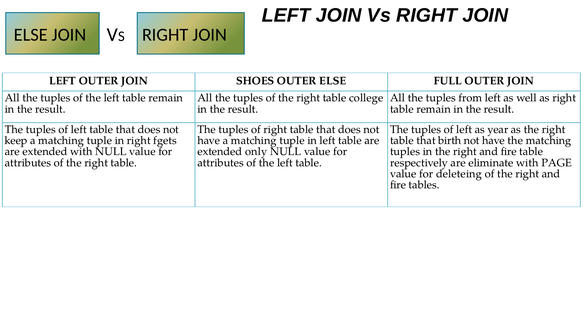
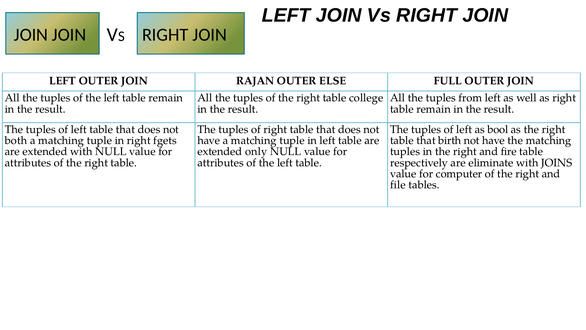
ELSE at (31, 35): ELSE -> JOIN
SHOES: SHOES -> RAJAN
year: year -> bool
keep: keep -> both
PAGE: PAGE -> JOINS
deleteing: deleteing -> computer
fire at (398, 185): fire -> file
